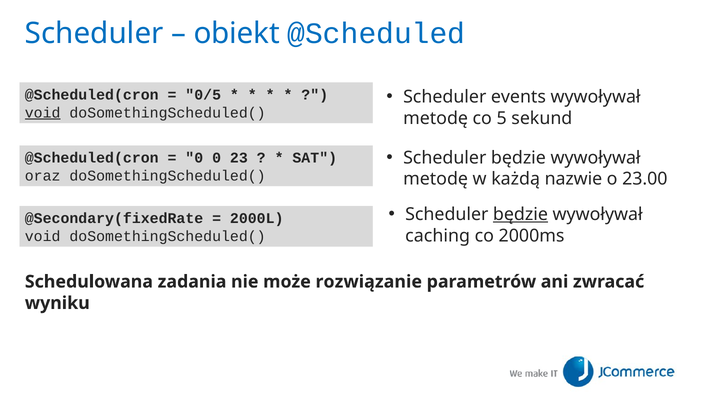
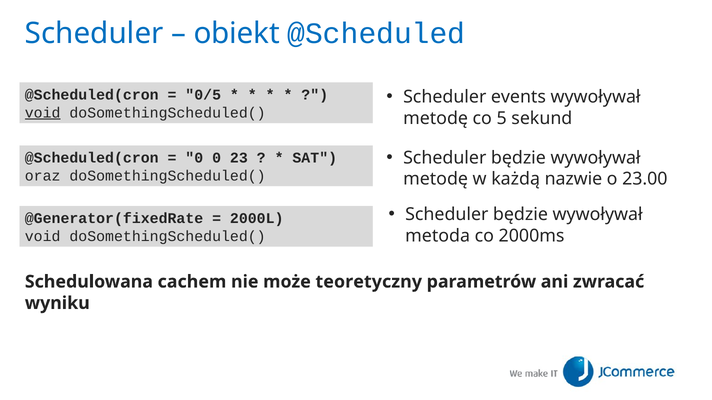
będzie at (520, 215) underline: present -> none
@Secondary(fixedRate: @Secondary(fixedRate -> @Generator(fixedRate
caching: caching -> metoda
zadania: zadania -> cachem
rozwiązanie: rozwiązanie -> teoretyczny
